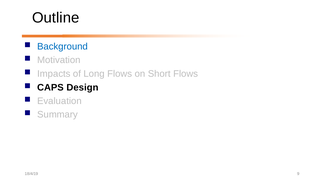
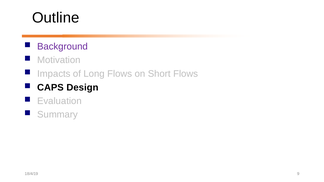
Background colour: blue -> purple
